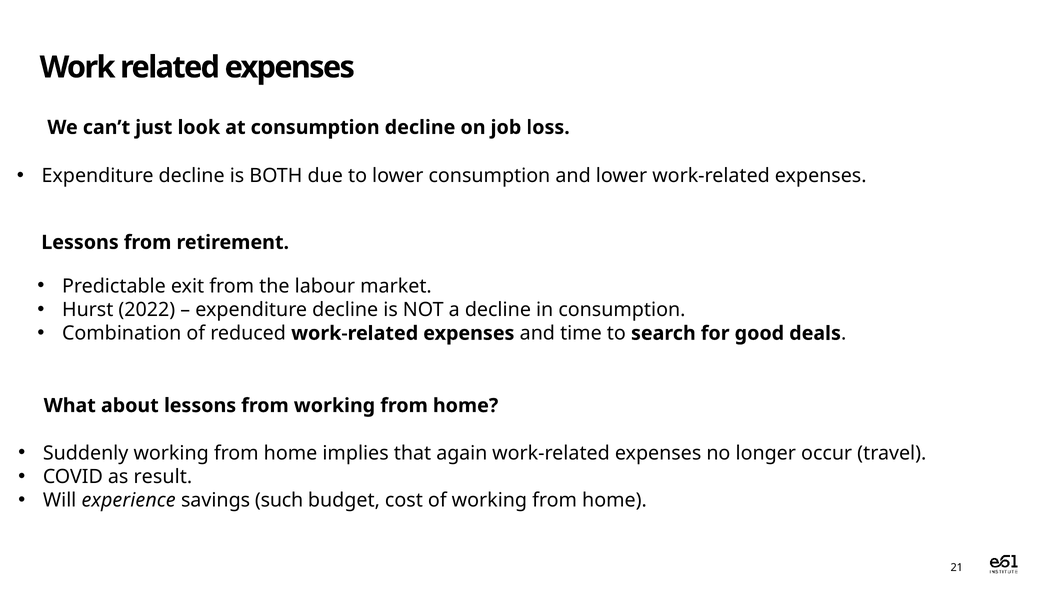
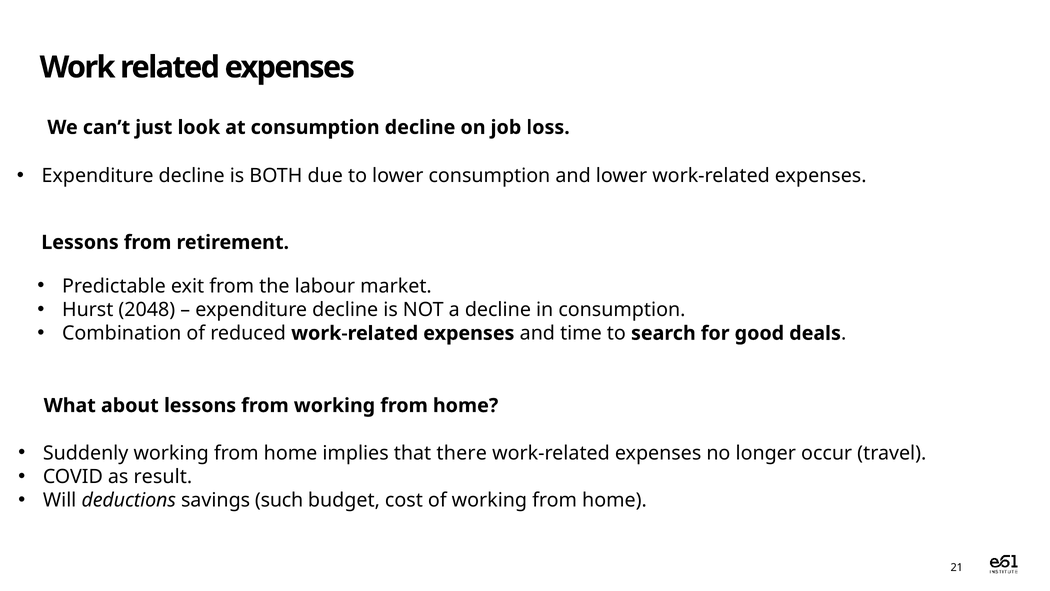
2022: 2022 -> 2048
again: again -> there
experience: experience -> deductions
